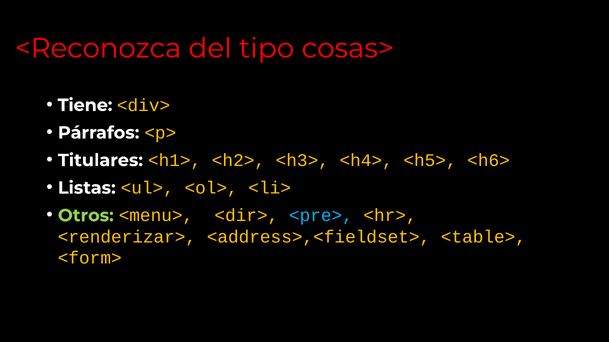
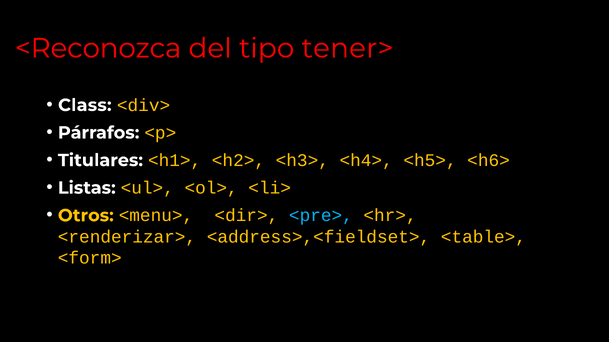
cosas>: cosas> -> tener>
Tiene: Tiene -> Class
Otros colour: light green -> yellow
